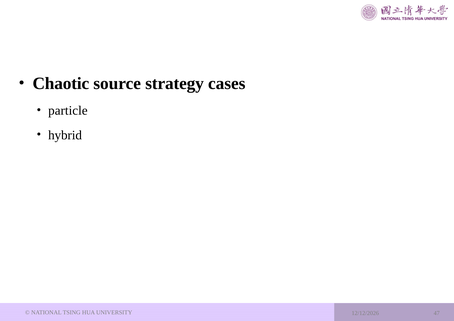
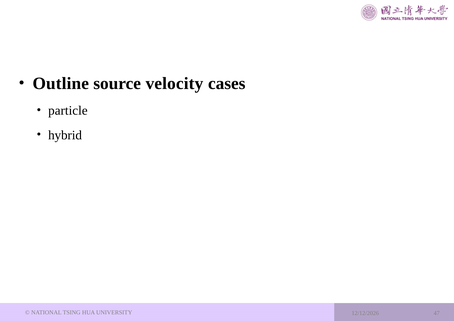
Chaotic: Chaotic -> Outline
strategy: strategy -> velocity
